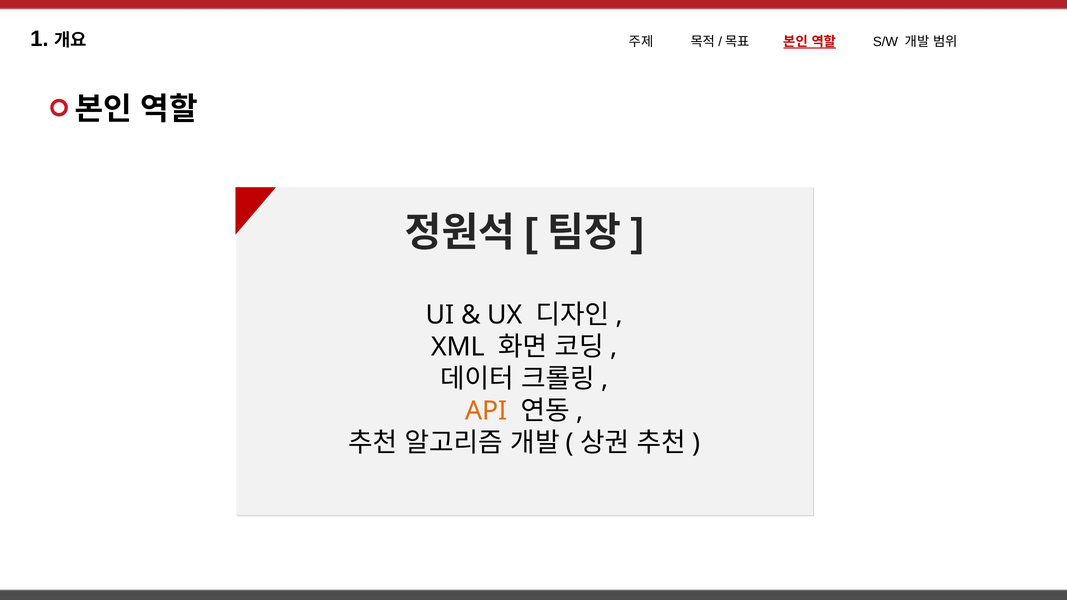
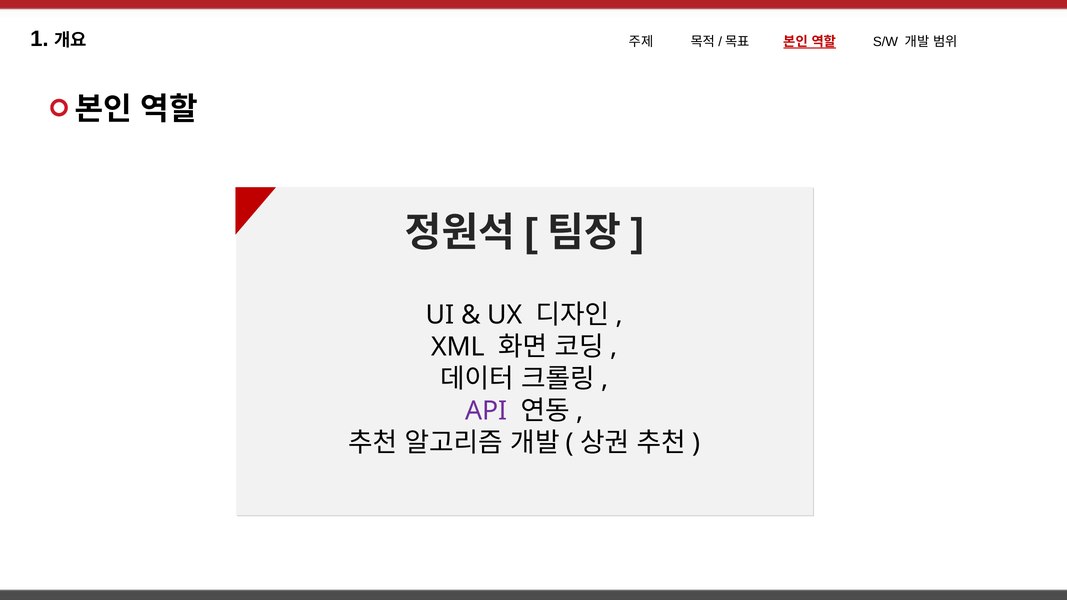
API colour: orange -> purple
